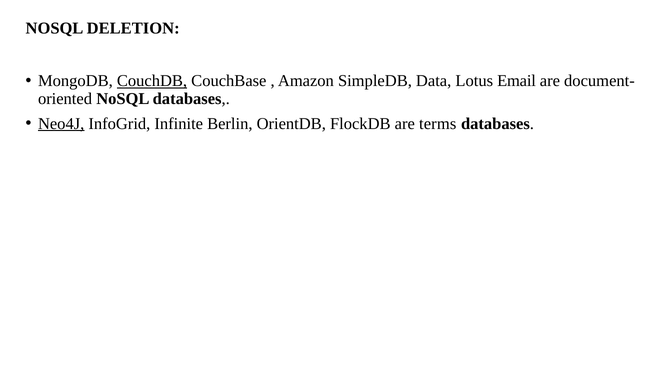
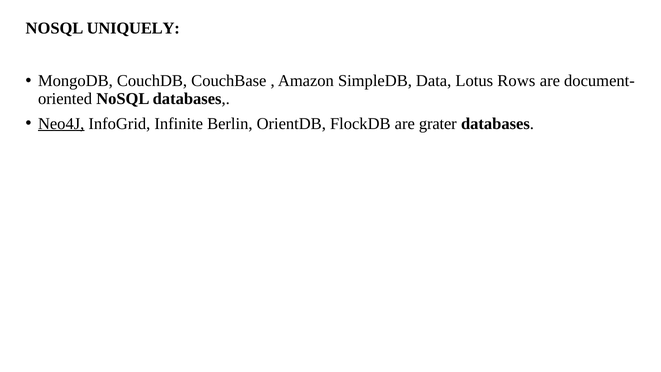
DELETION: DELETION -> UNIQUELY
CouchDB underline: present -> none
Email: Email -> Rows
terms: terms -> grater
